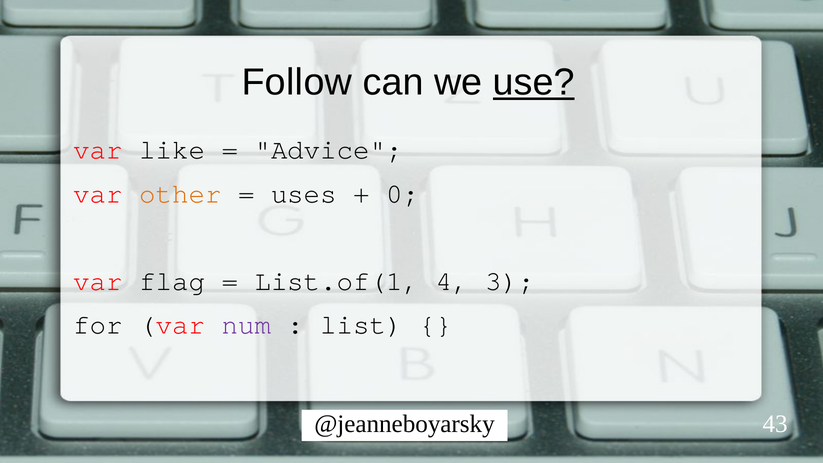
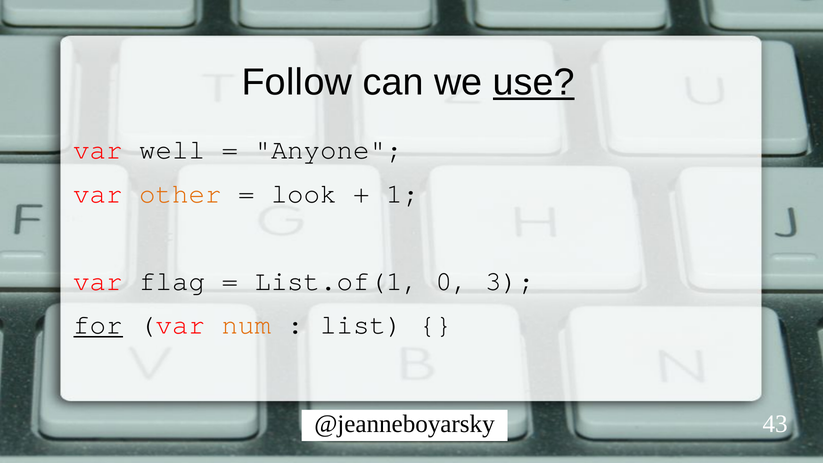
like: like -> well
Advice: Advice -> Anyone
uses: uses -> look
0: 0 -> 1
4: 4 -> 0
for underline: none -> present
num colour: purple -> orange
